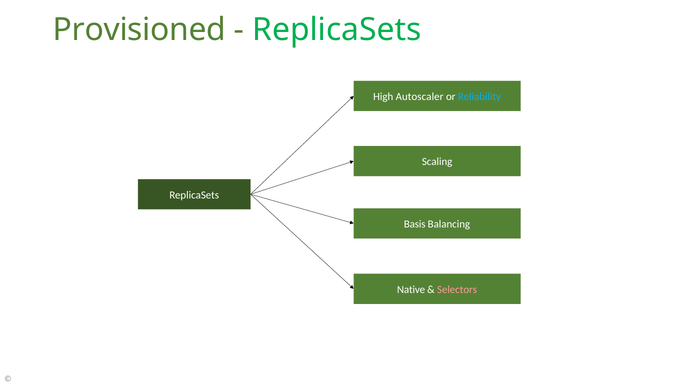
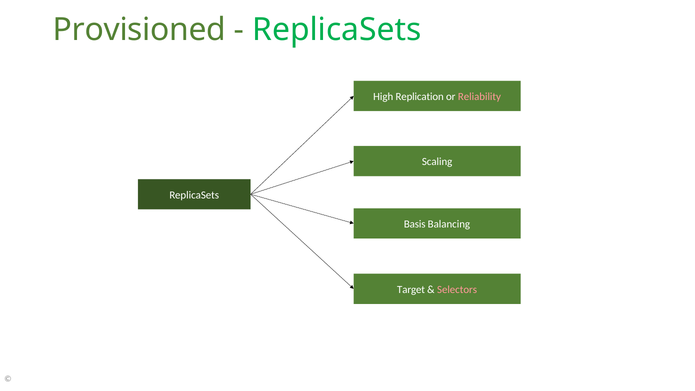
Autoscaler: Autoscaler -> Replication
Reliability colour: light blue -> pink
Native: Native -> Target
